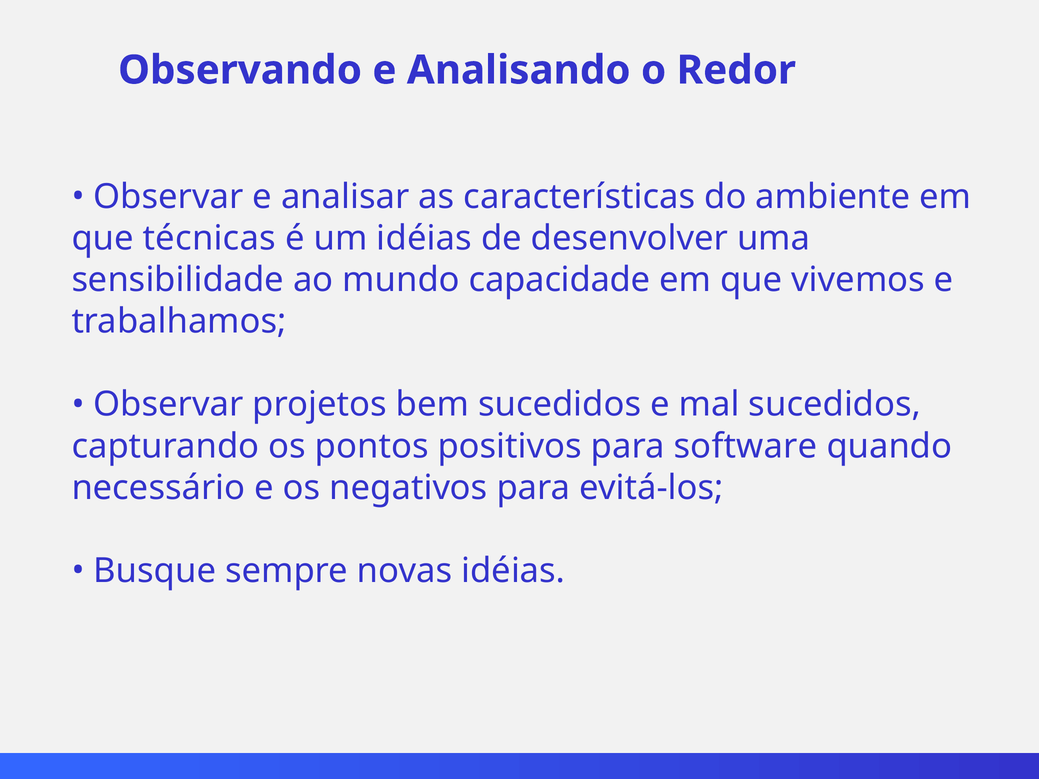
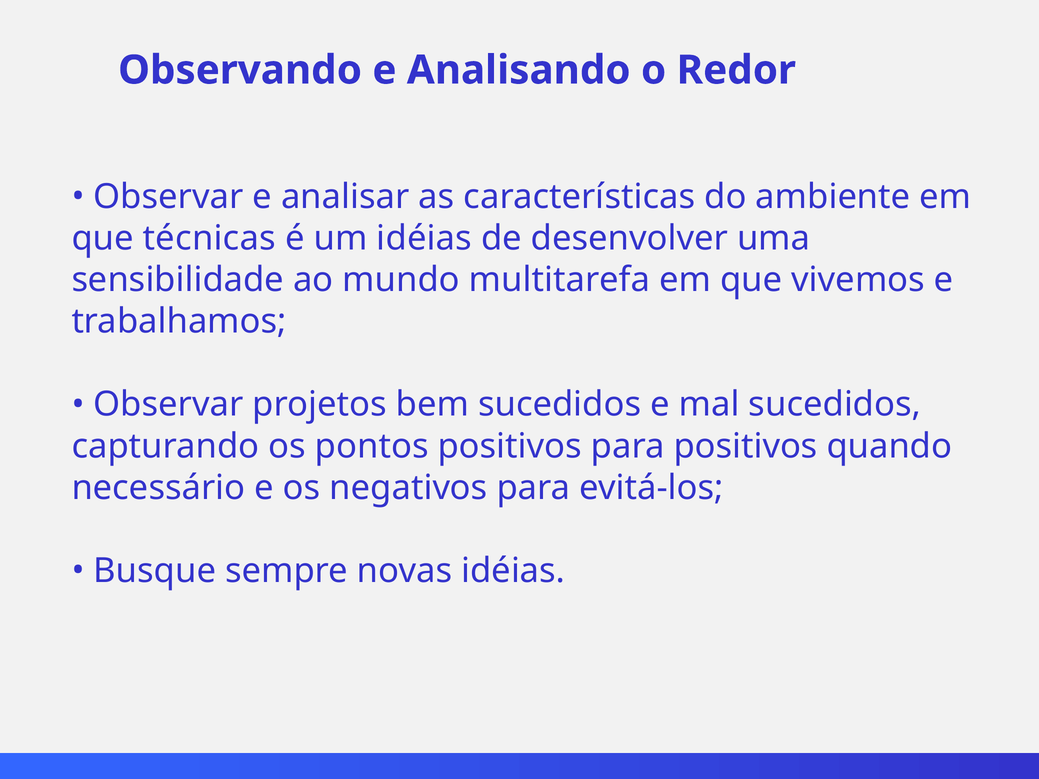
capacidade: capacidade -> multitarefa
para software: software -> positivos
